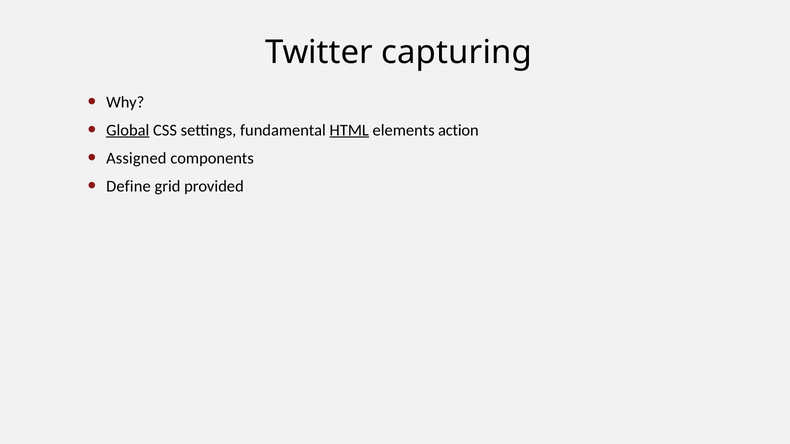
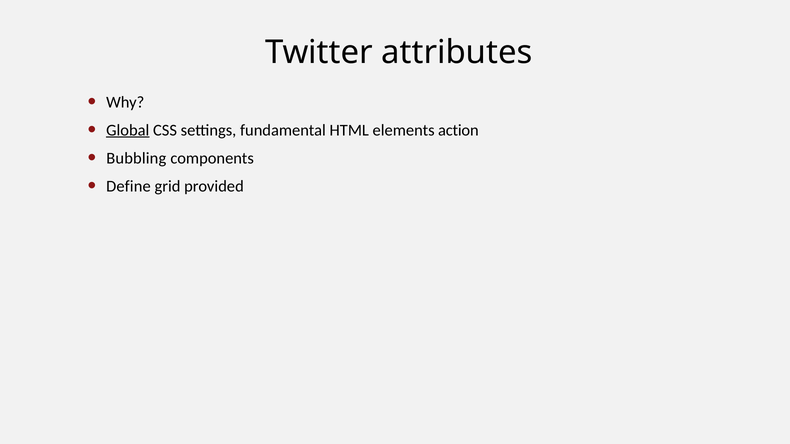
capturing: capturing -> attributes
HTML underline: present -> none
Assigned: Assigned -> Bubbling
